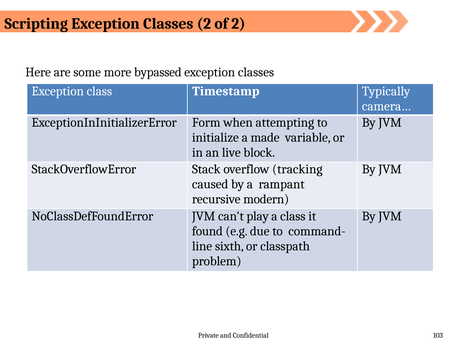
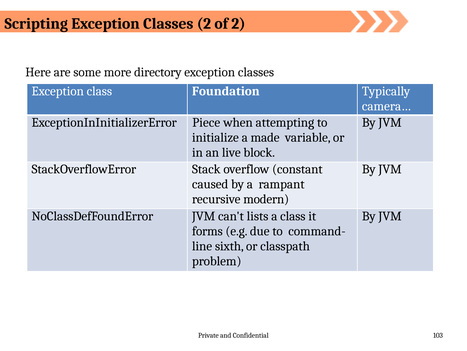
bypassed: bypassed -> directory
Timestamp: Timestamp -> Foundation
Form: Form -> Piece
tracking: tracking -> constant
play: play -> lists
found: found -> forms
